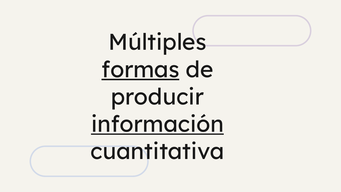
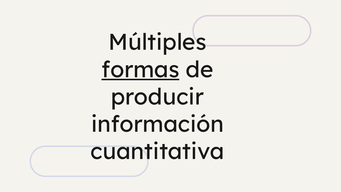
información underline: present -> none
